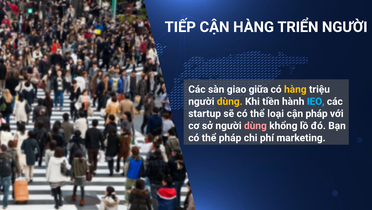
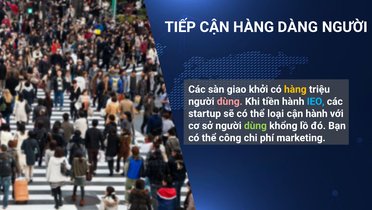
TRIỂN: TRIỂN -> DÀNG
giữa: giữa -> khởi
dùng at (230, 101) colour: yellow -> pink
cận pháp: pháp -> hành
dùng at (255, 125) colour: pink -> light green
thể pháp: pháp -> công
